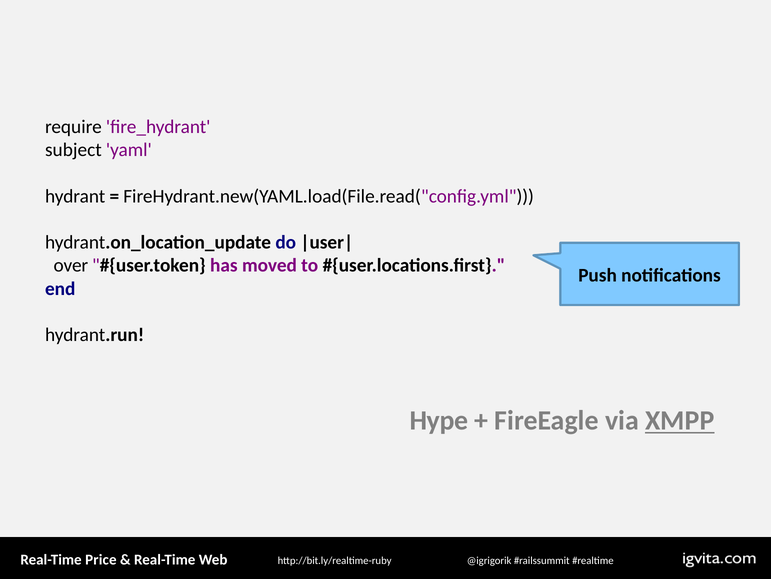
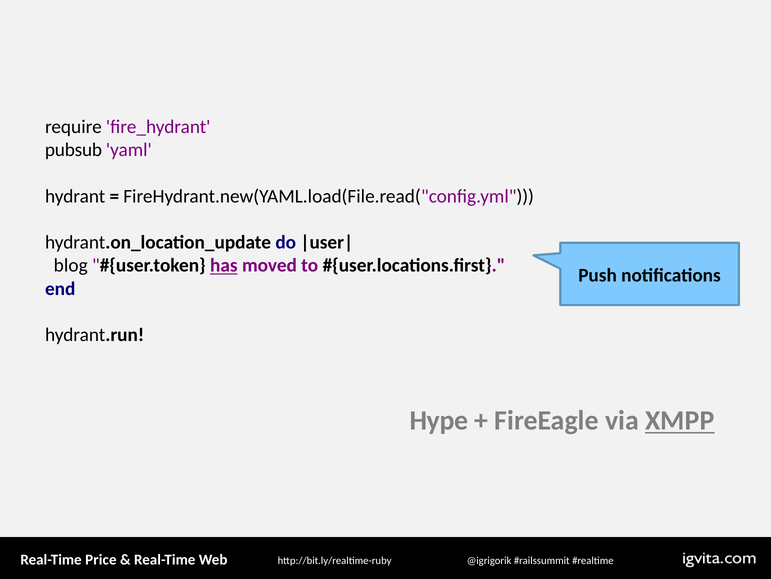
subject: subject -> pubsub
over: over -> blog
has underline: none -> present
